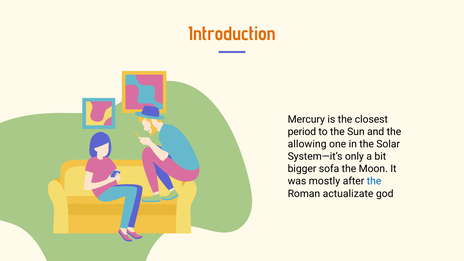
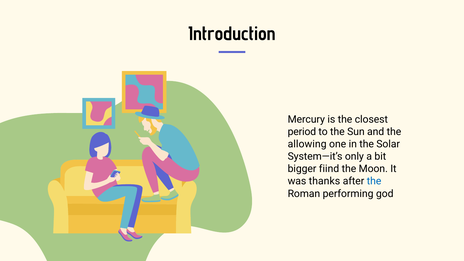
Introduction colour: orange -> black
sofa: sofa -> fiind
mostly: mostly -> thanks
actualizate: actualizate -> performing
